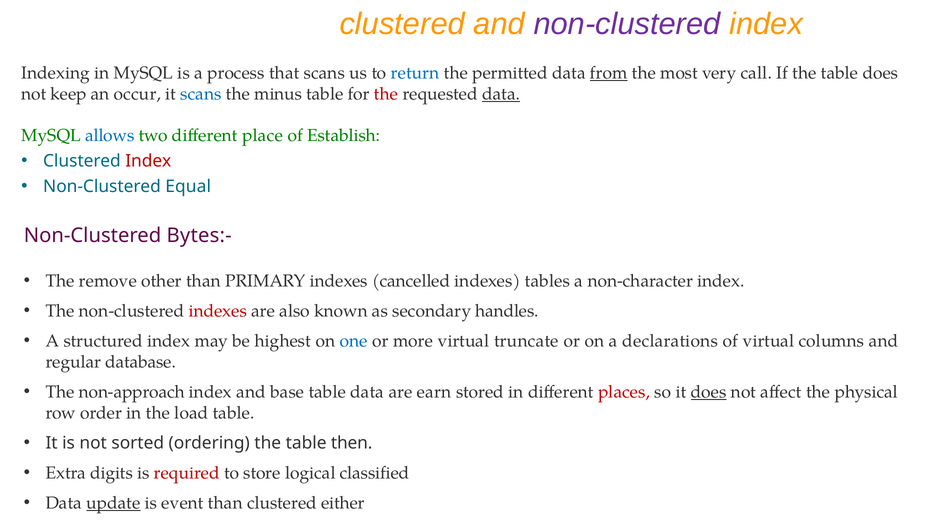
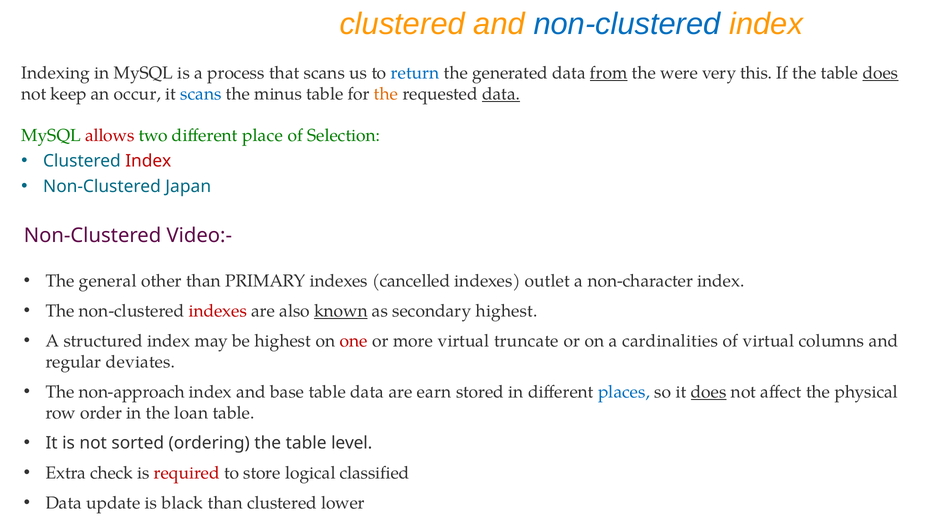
non-clustered at (627, 24) colour: purple -> blue
permitted: permitted -> generated
most: most -> were
call: call -> this
does at (880, 73) underline: none -> present
the at (386, 94) colour: red -> orange
allows colour: blue -> red
Establish: Establish -> Selection
Equal: Equal -> Japan
Bytes:-: Bytes:- -> Video:-
remove: remove -> general
tables: tables -> outlet
known underline: none -> present
secondary handles: handles -> highest
one colour: blue -> red
declarations: declarations -> cardinalities
database: database -> deviates
places colour: red -> blue
load: load -> loan
then: then -> level
digits: digits -> check
update underline: present -> none
event: event -> black
either: either -> lower
